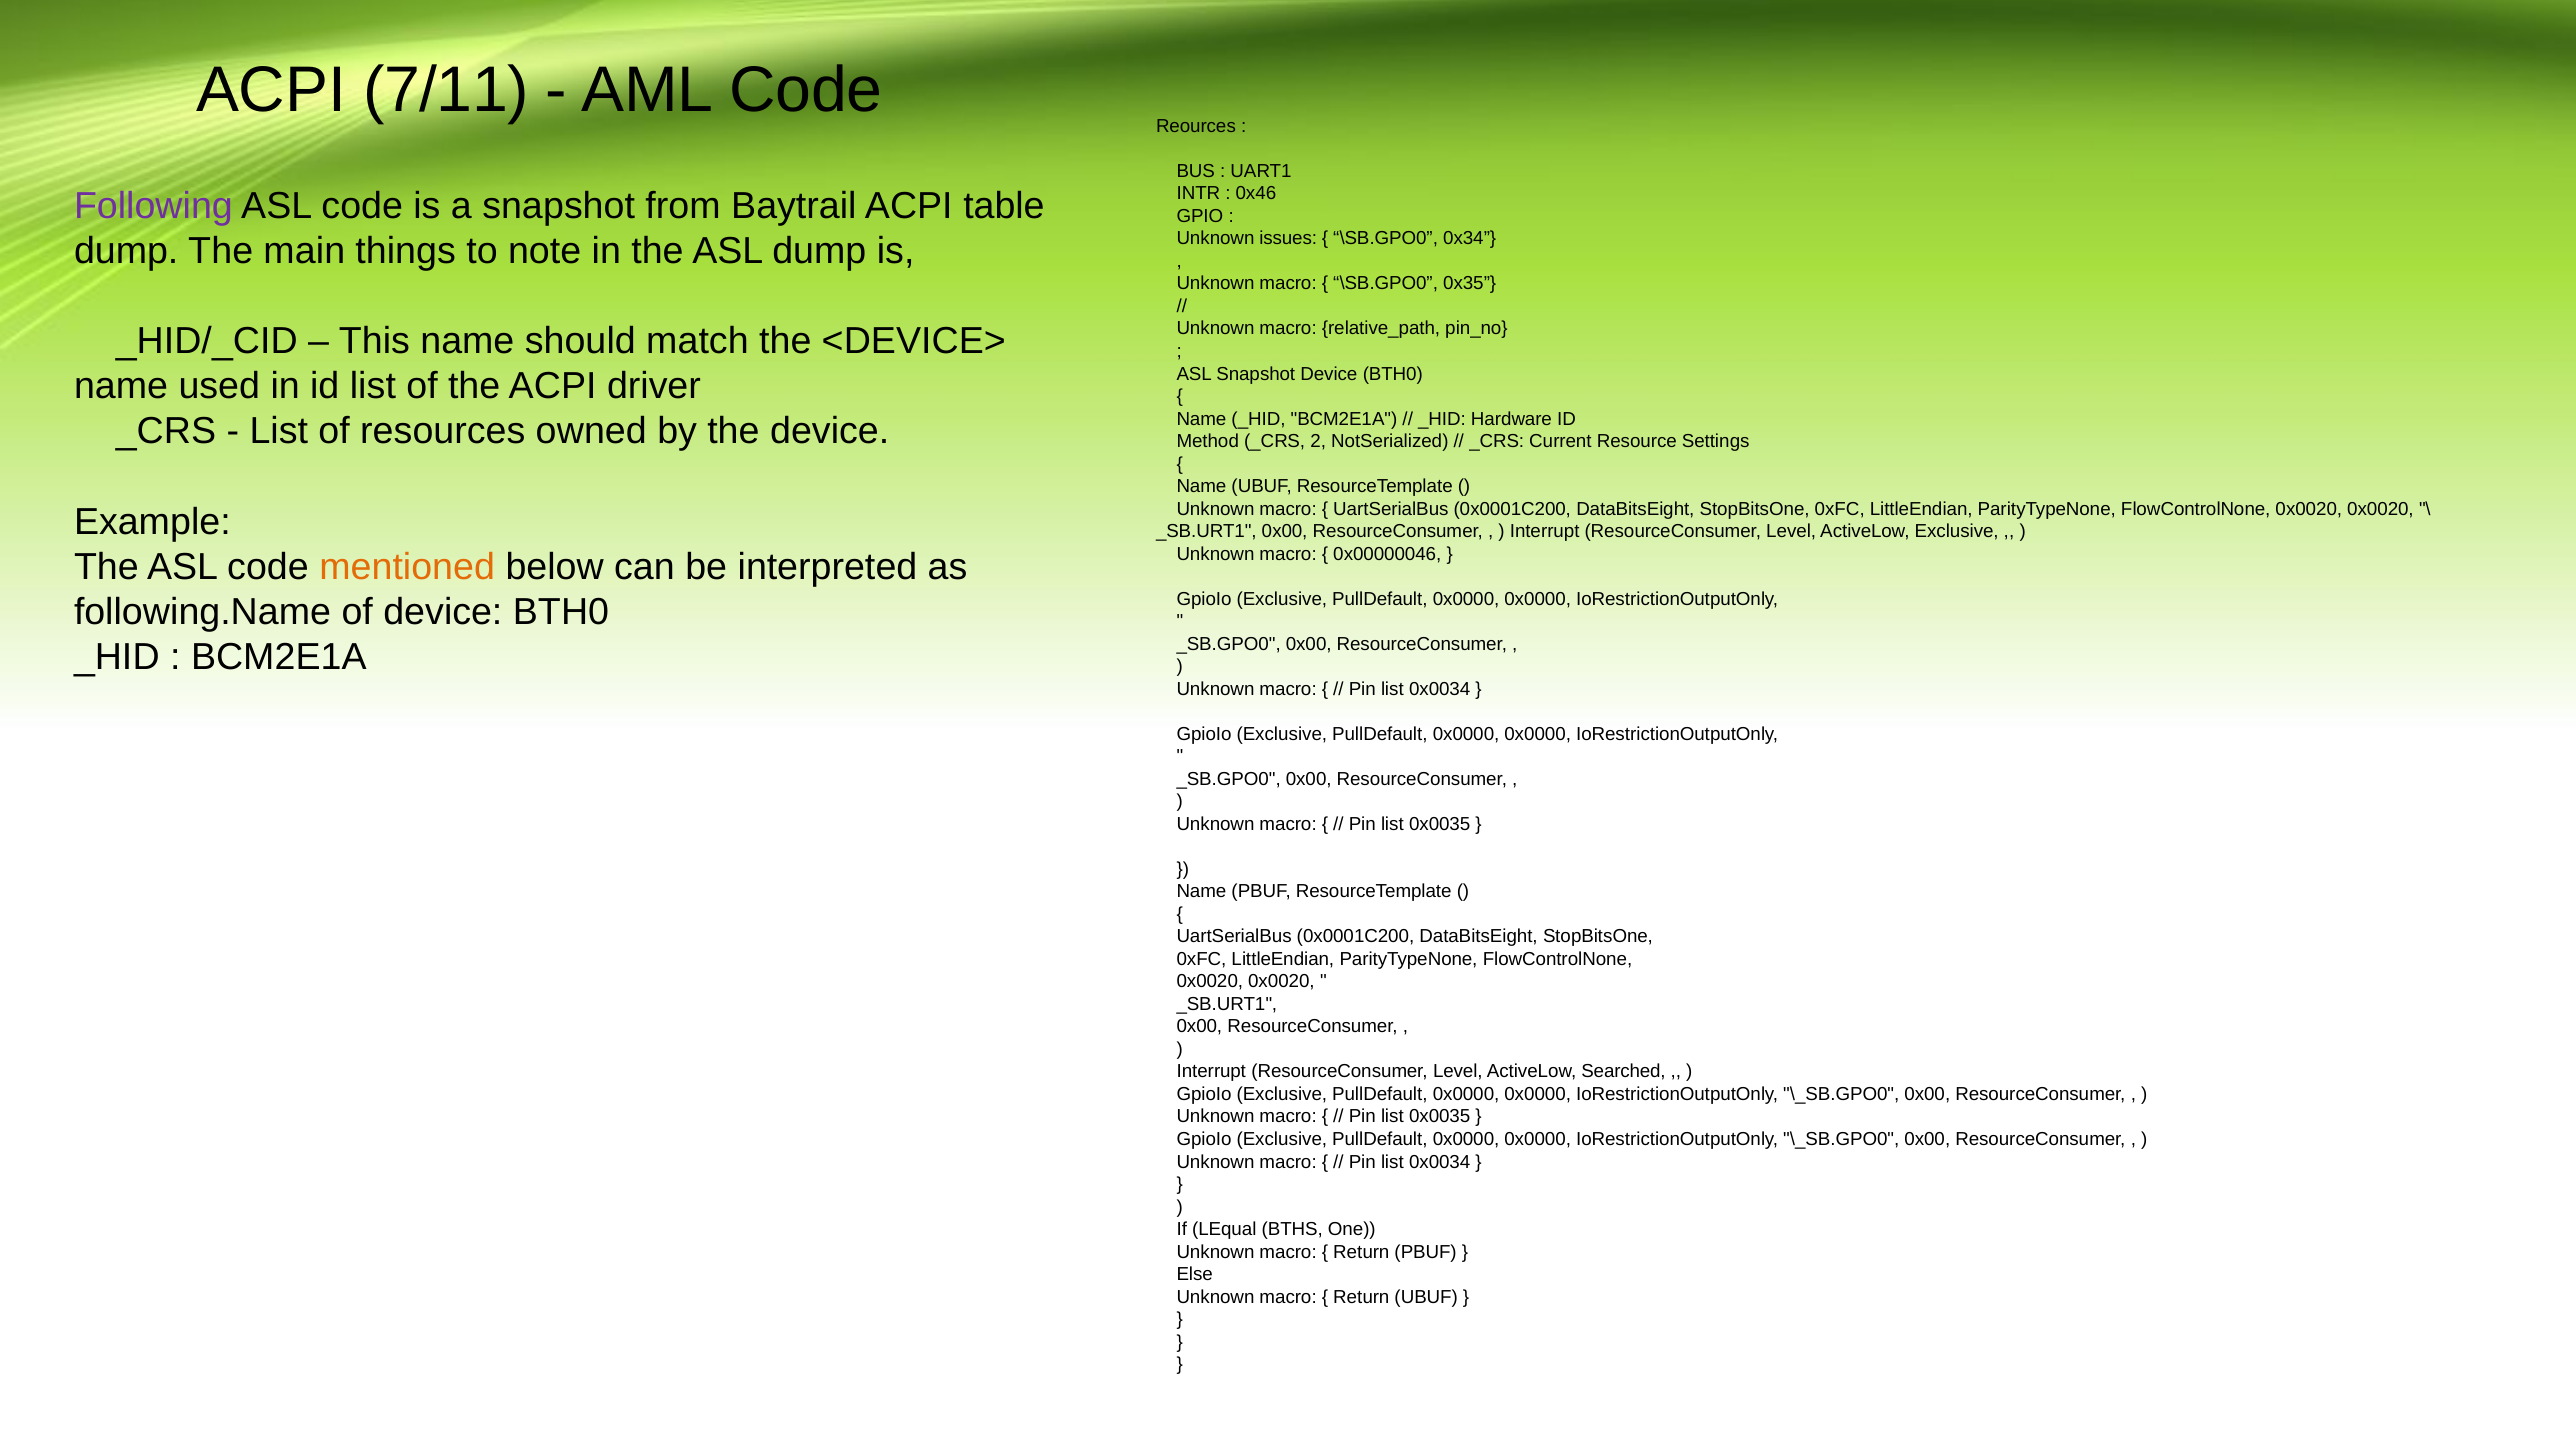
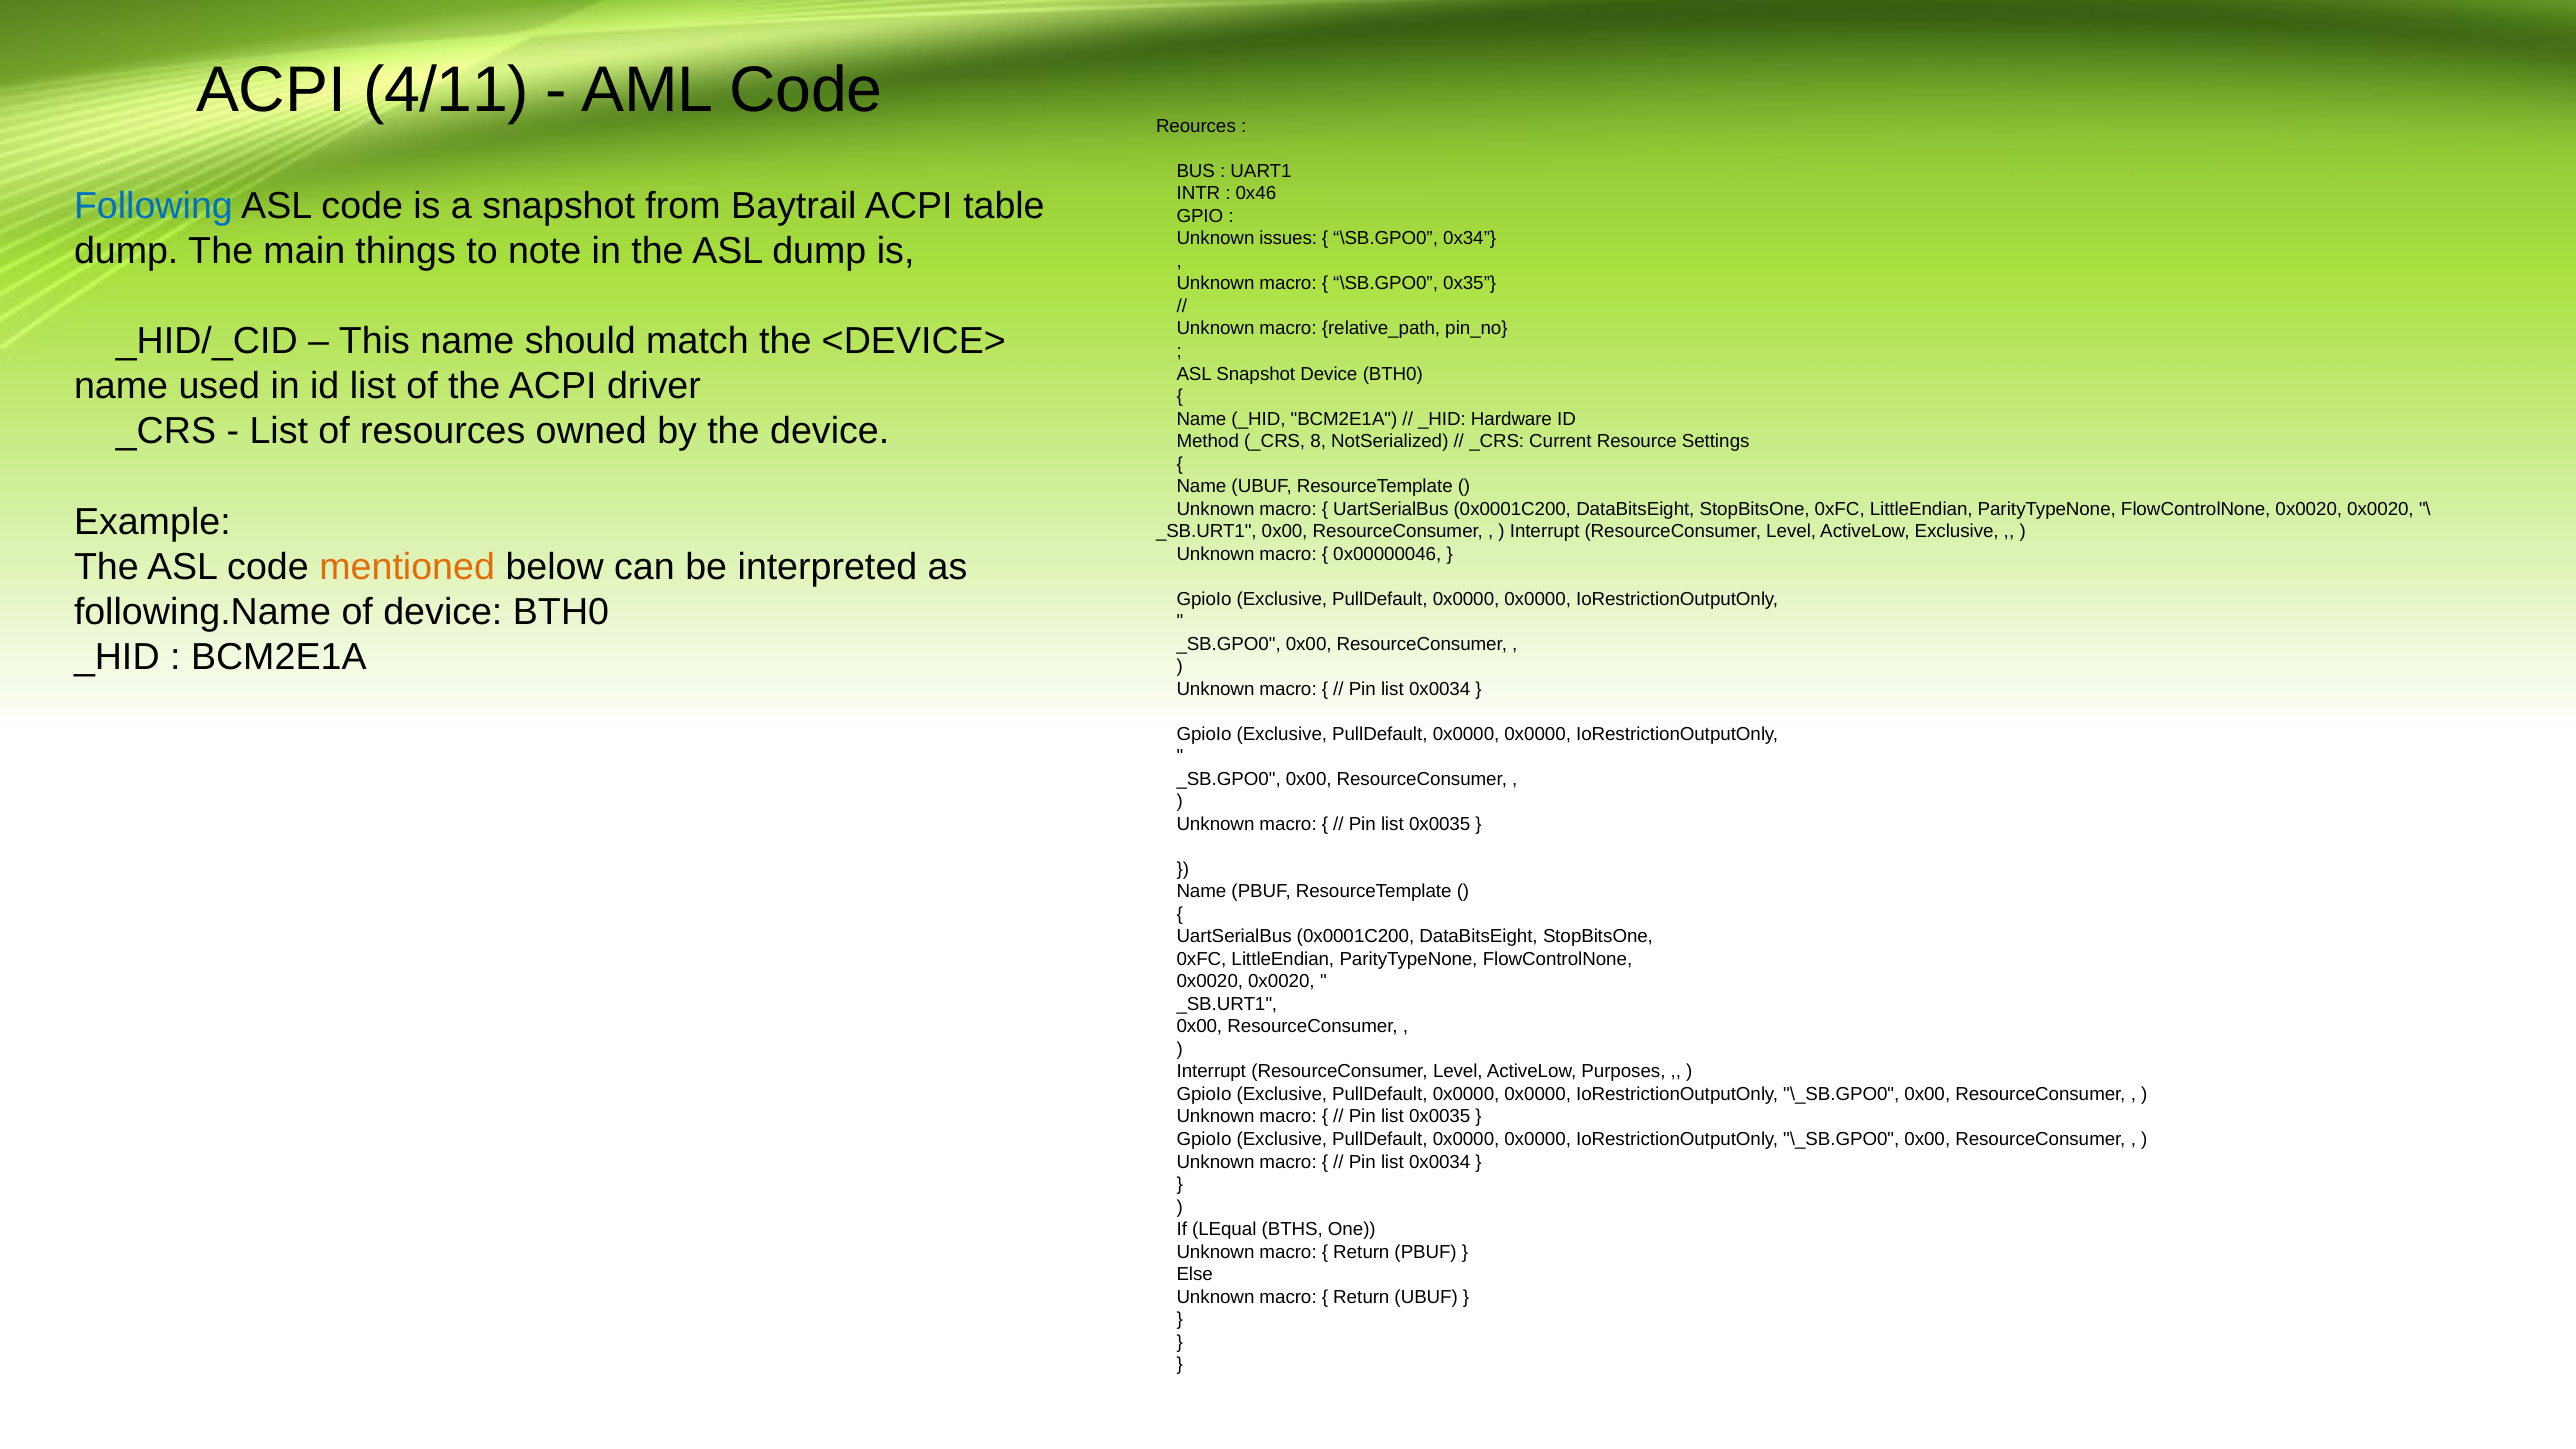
7/11: 7/11 -> 4/11
Following colour: purple -> blue
2: 2 -> 8
Searched: Searched -> Purposes
